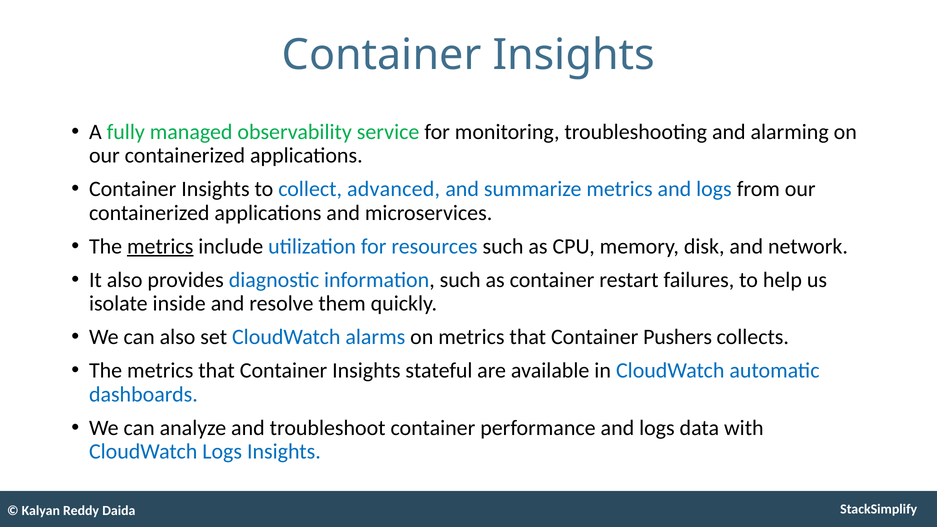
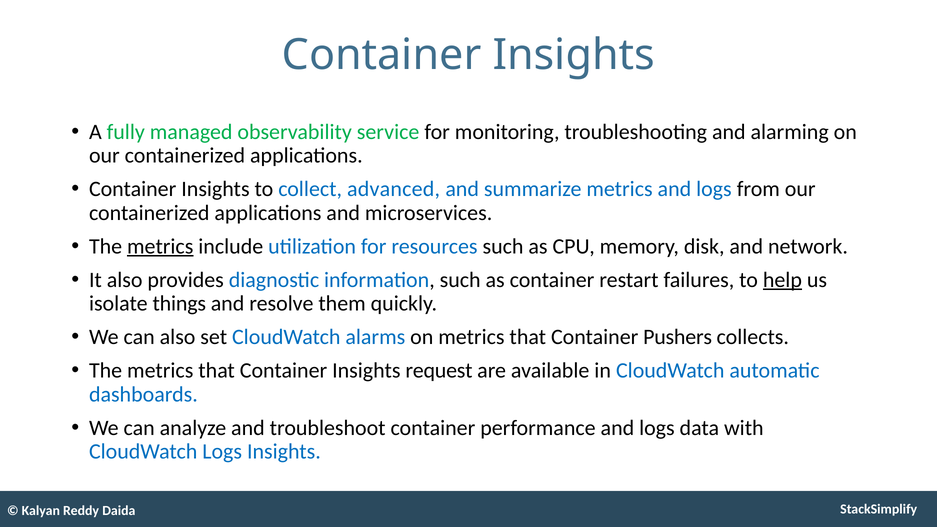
help underline: none -> present
inside: inside -> things
stateful: stateful -> request
